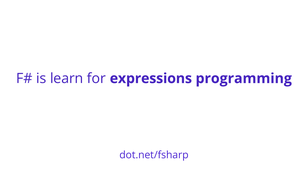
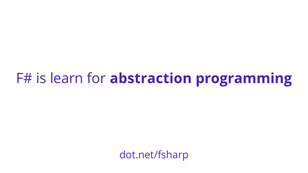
expressions: expressions -> abstraction
